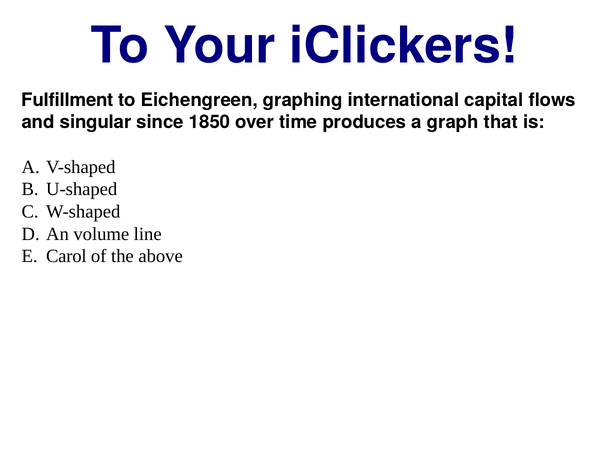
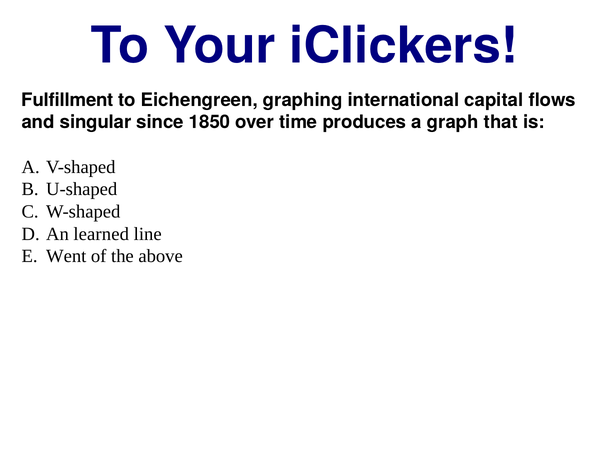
volume: volume -> learned
Carol: Carol -> Went
